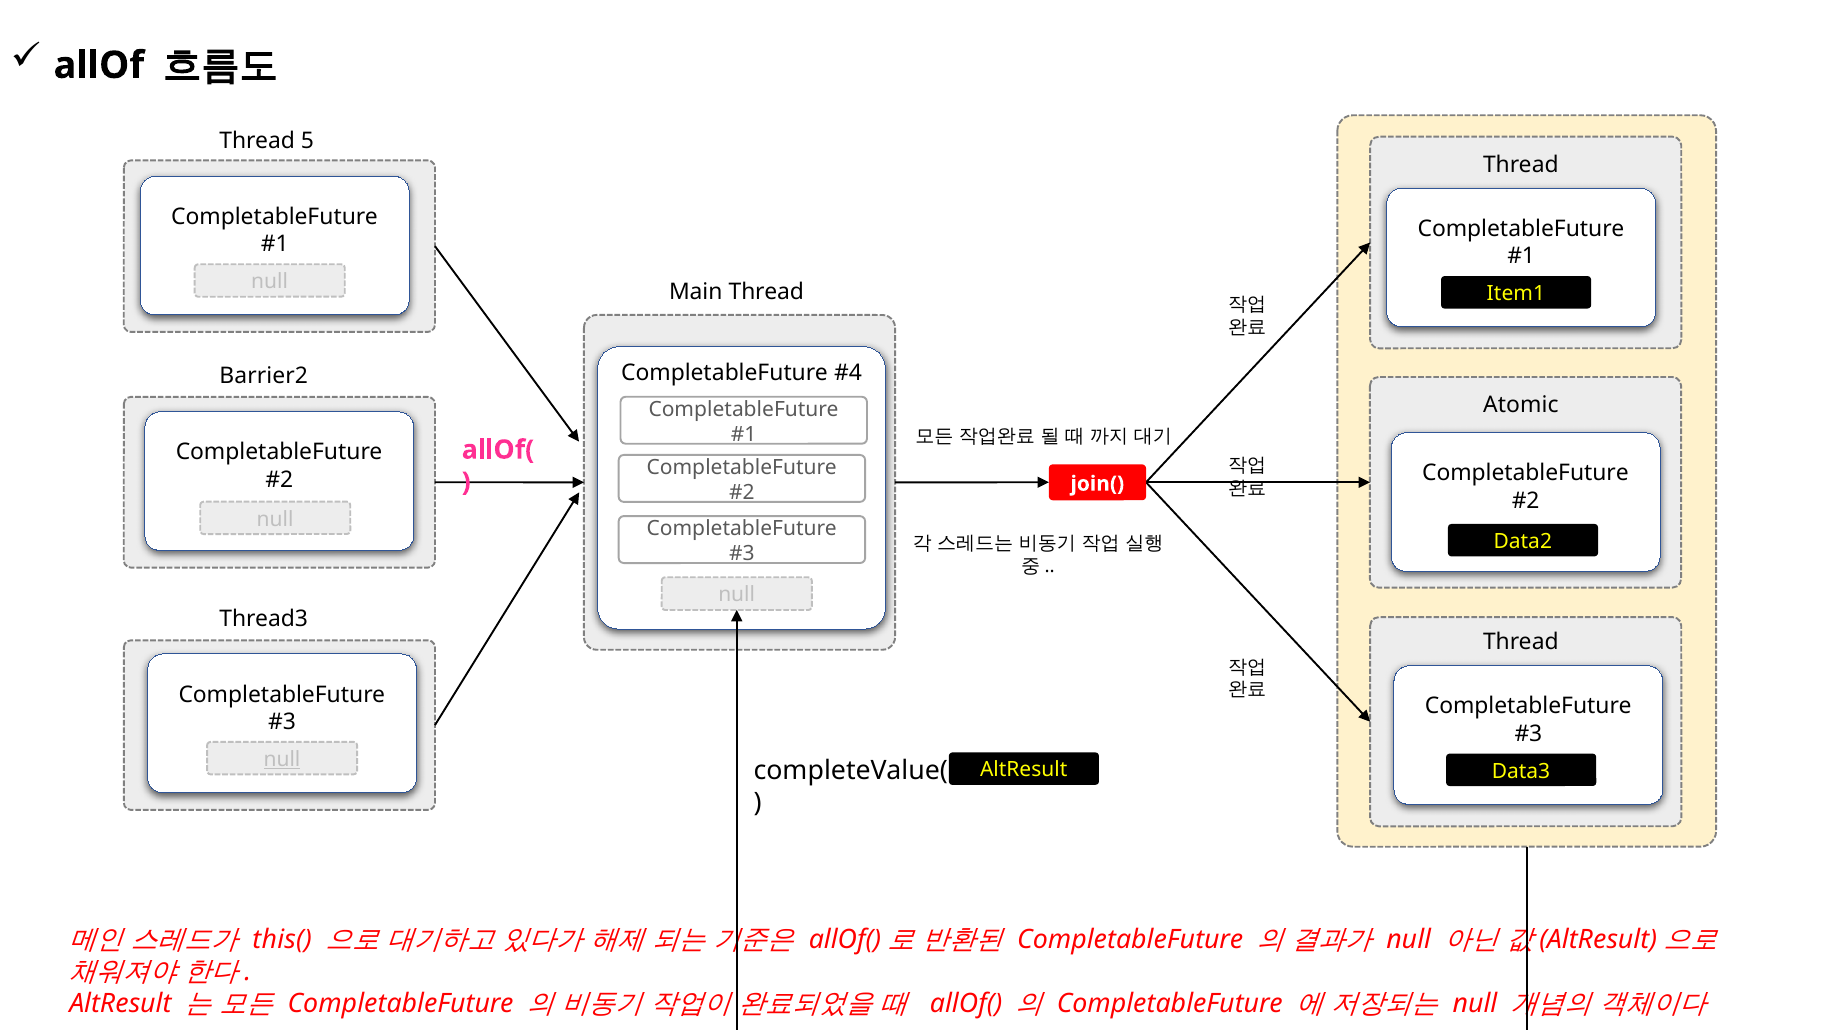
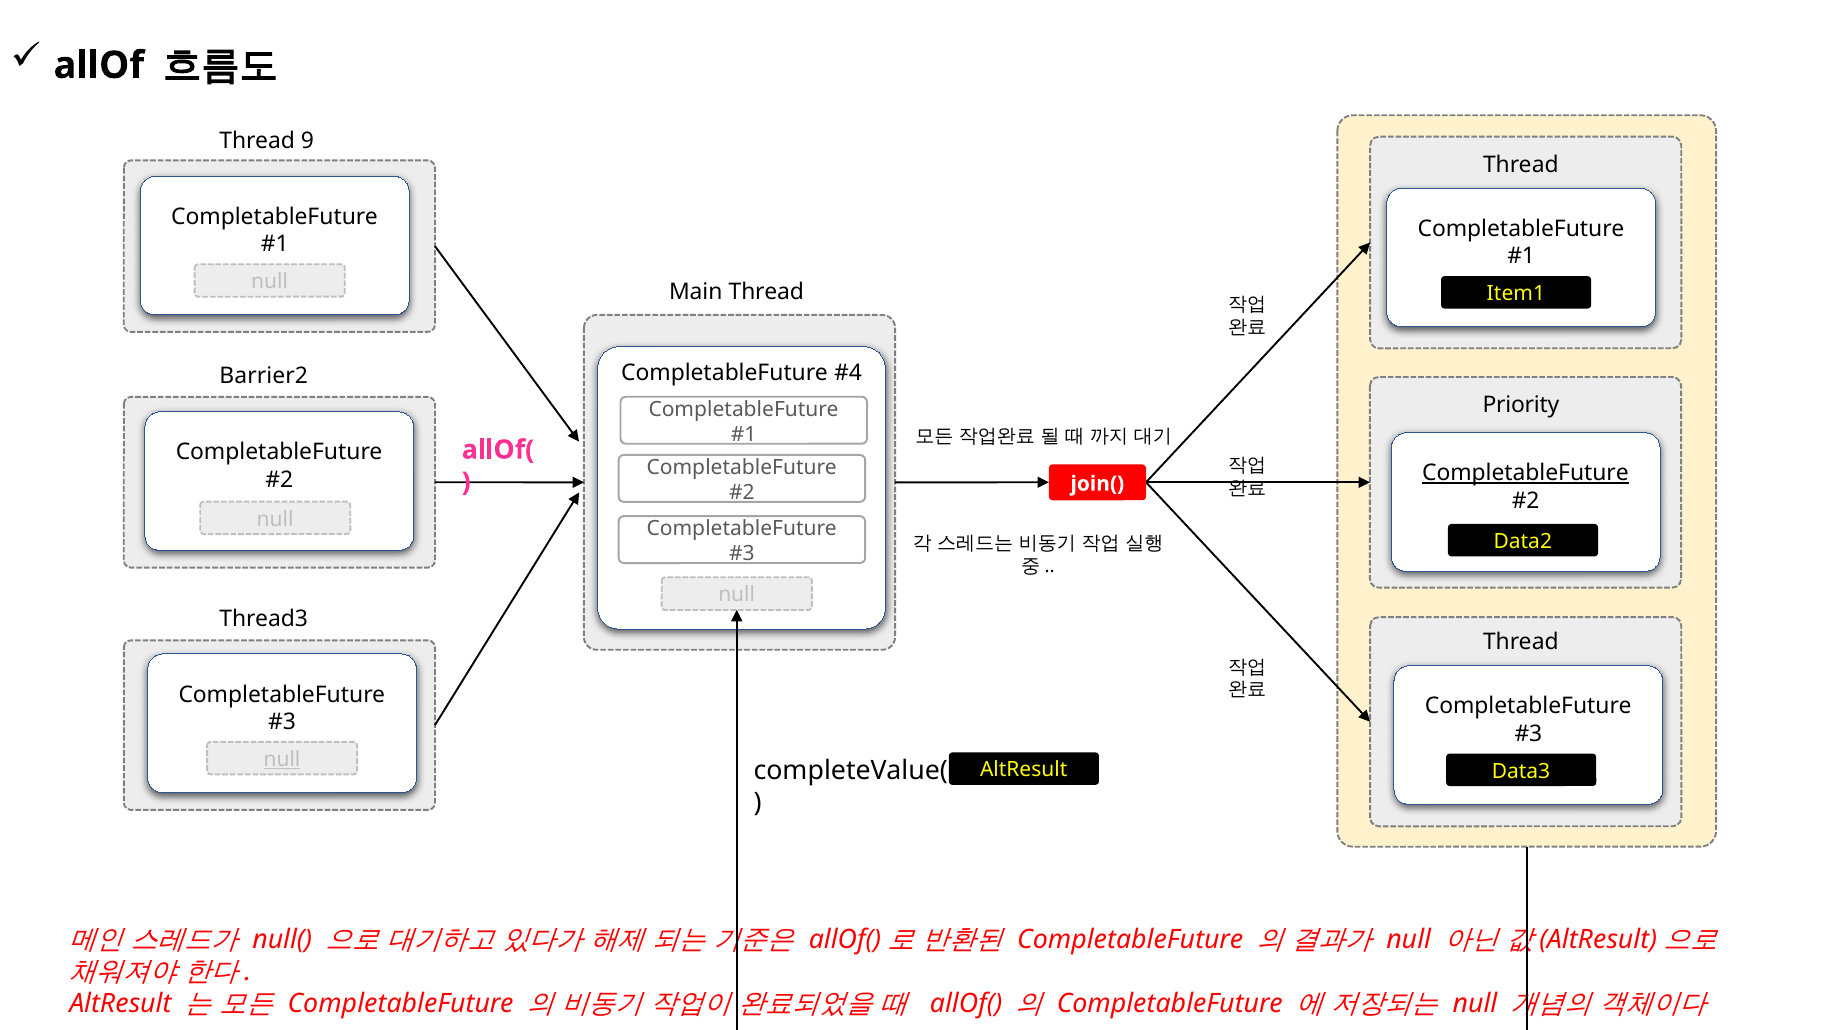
5: 5 -> 9
Atomic: Atomic -> Priority
CompletableFuture at (1525, 473) underline: none -> present
this(: this( -> null(
